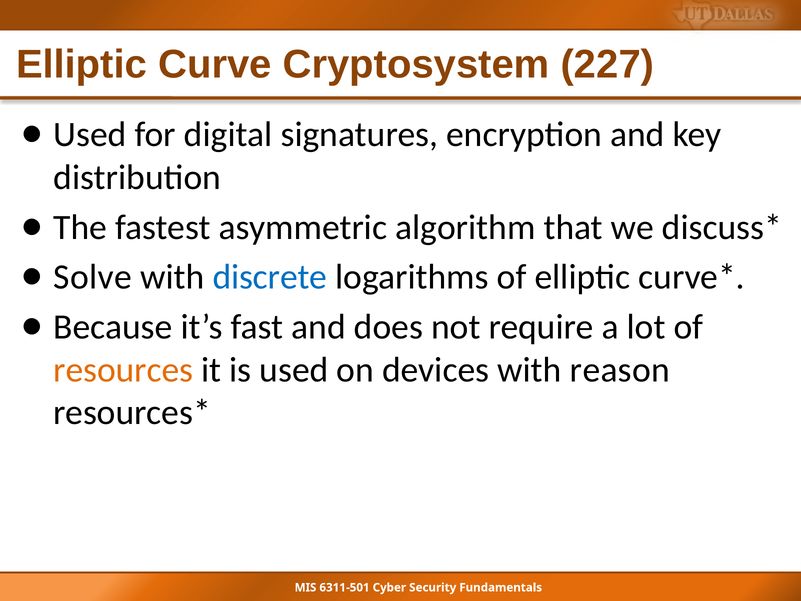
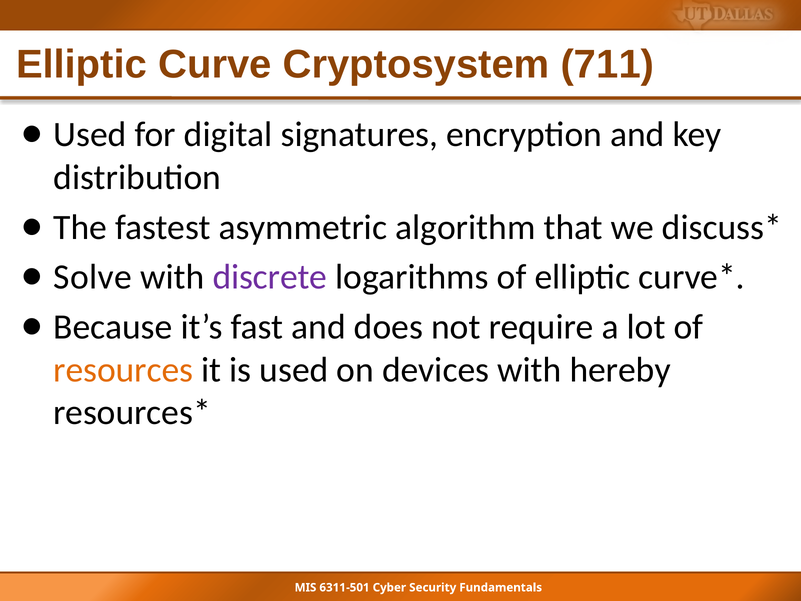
227: 227 -> 711
discrete colour: blue -> purple
reason: reason -> hereby
